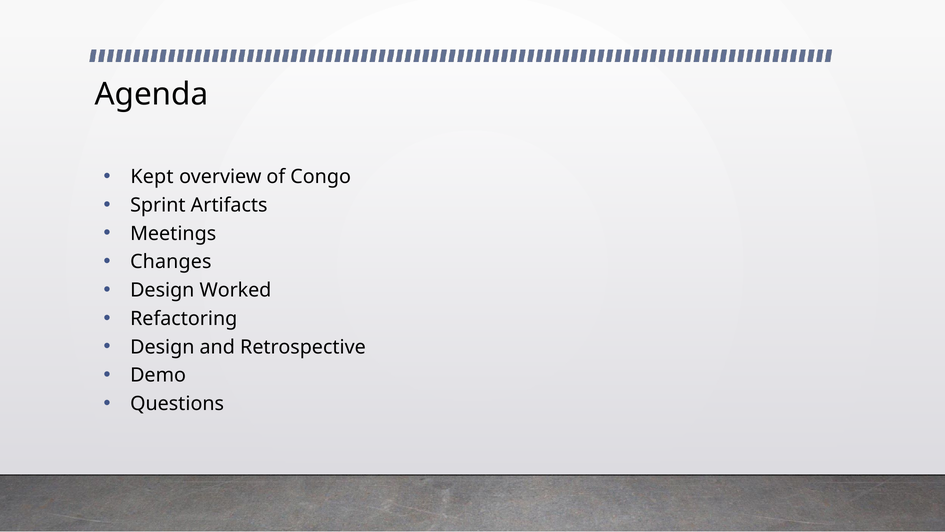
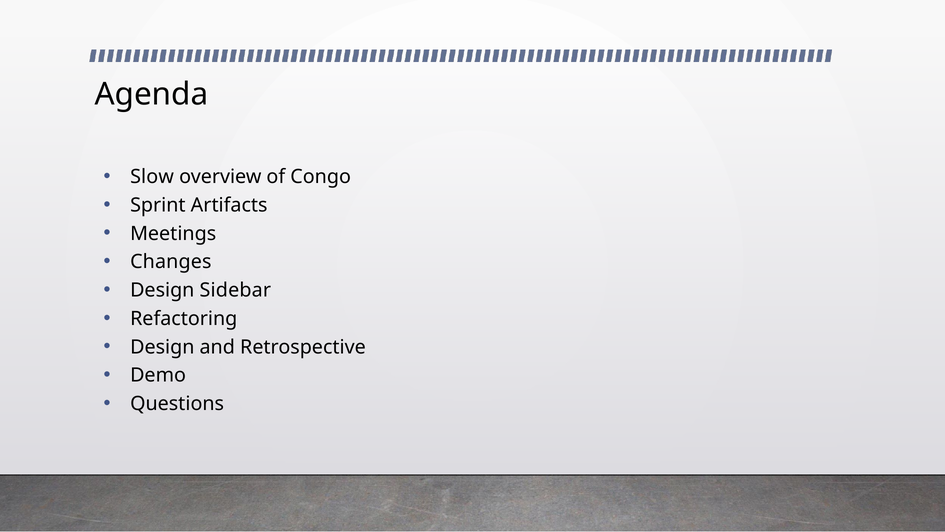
Kept: Kept -> Slow
Worked: Worked -> Sidebar
